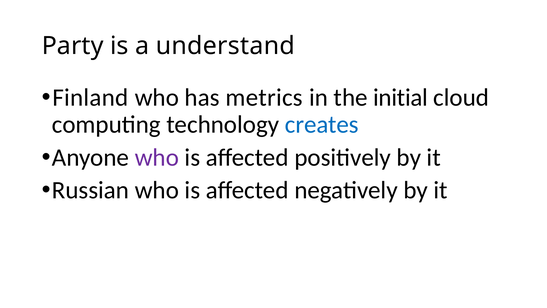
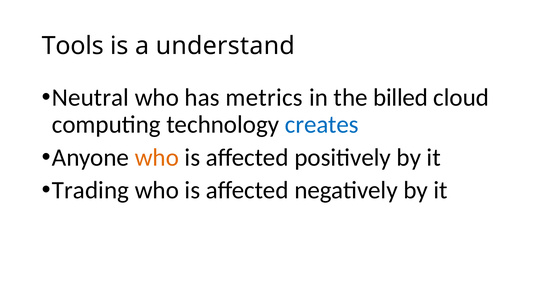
Party: Party -> Tools
Finland: Finland -> Neutral
initial: initial -> billed
who at (157, 157) colour: purple -> orange
Russian: Russian -> Trading
